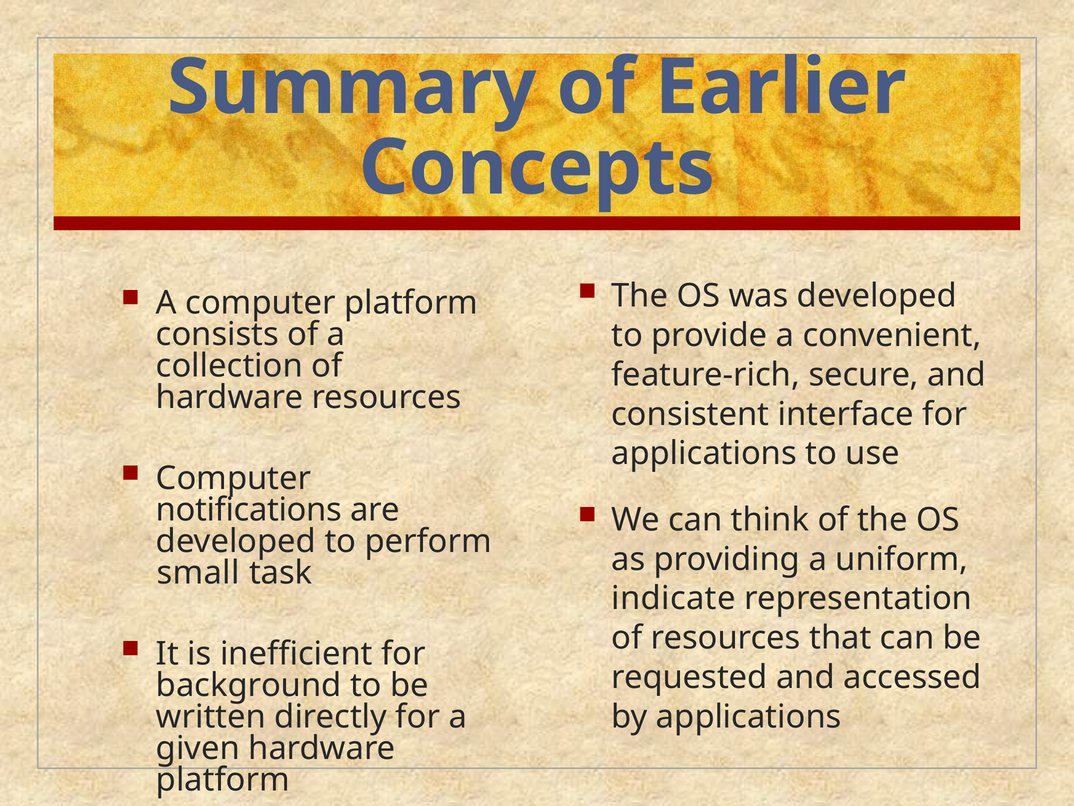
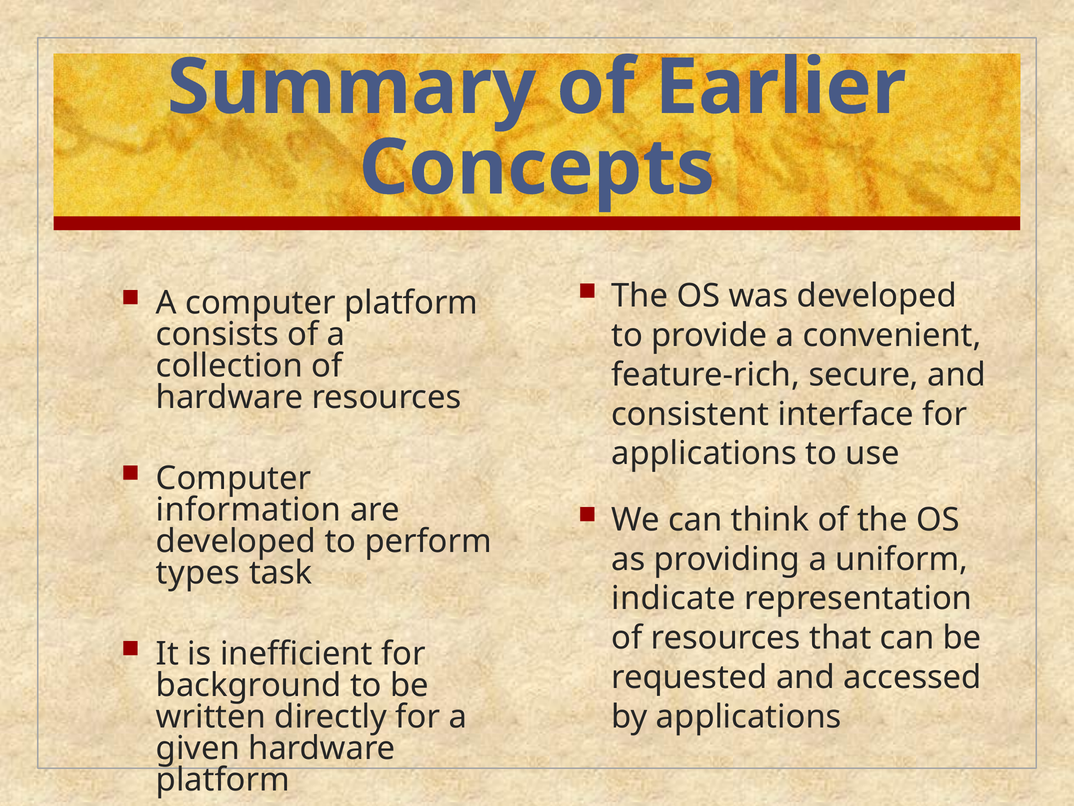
notifications: notifications -> information
small: small -> types
